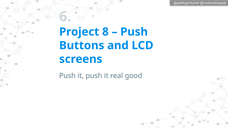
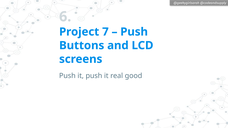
8: 8 -> 7
